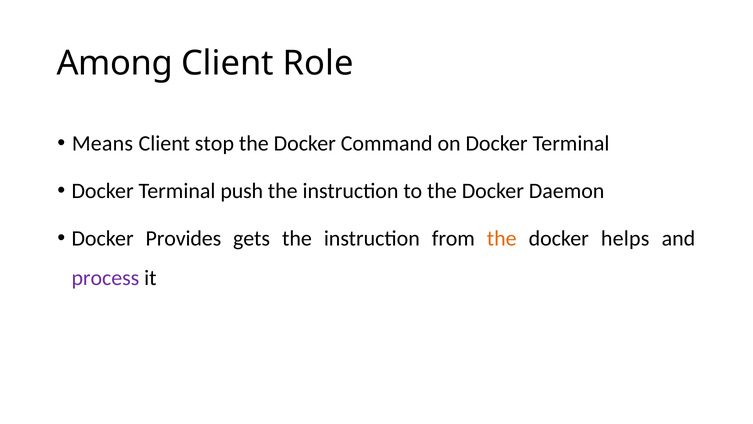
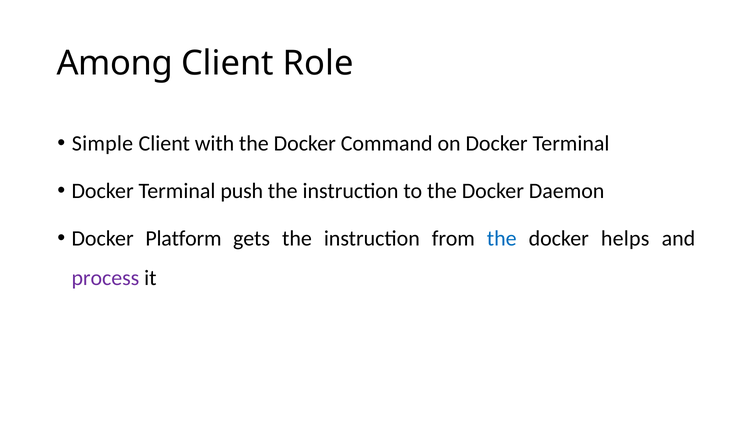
Means: Means -> Simple
stop: stop -> with
Provides: Provides -> Platform
the at (502, 238) colour: orange -> blue
